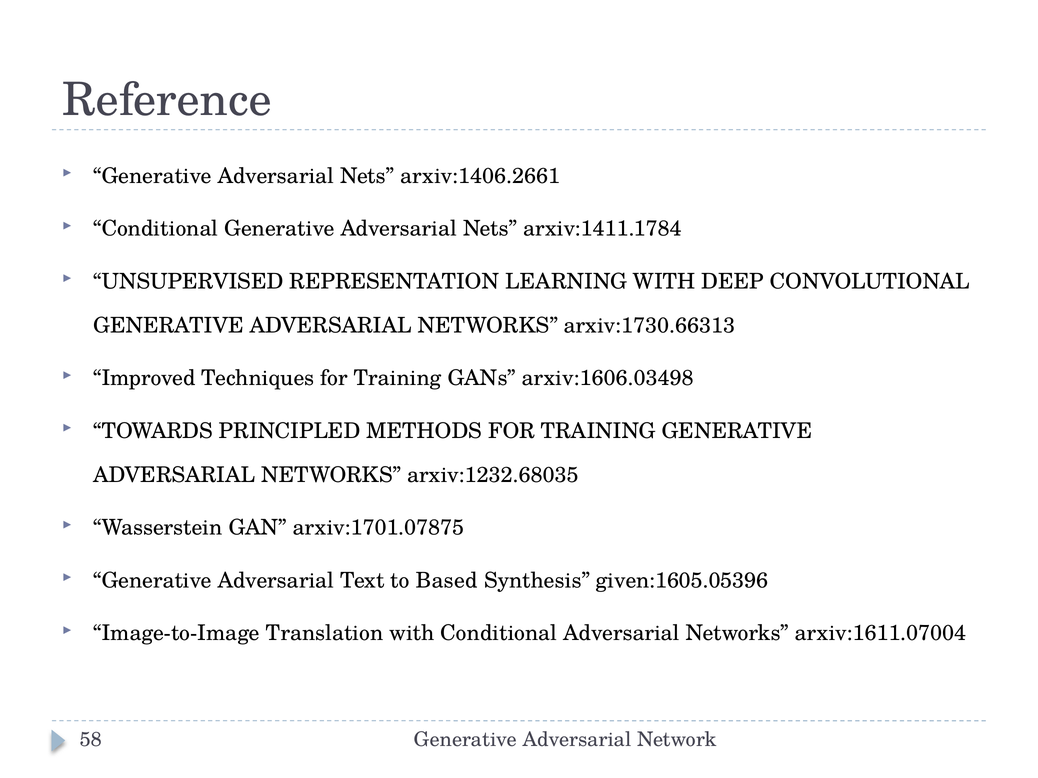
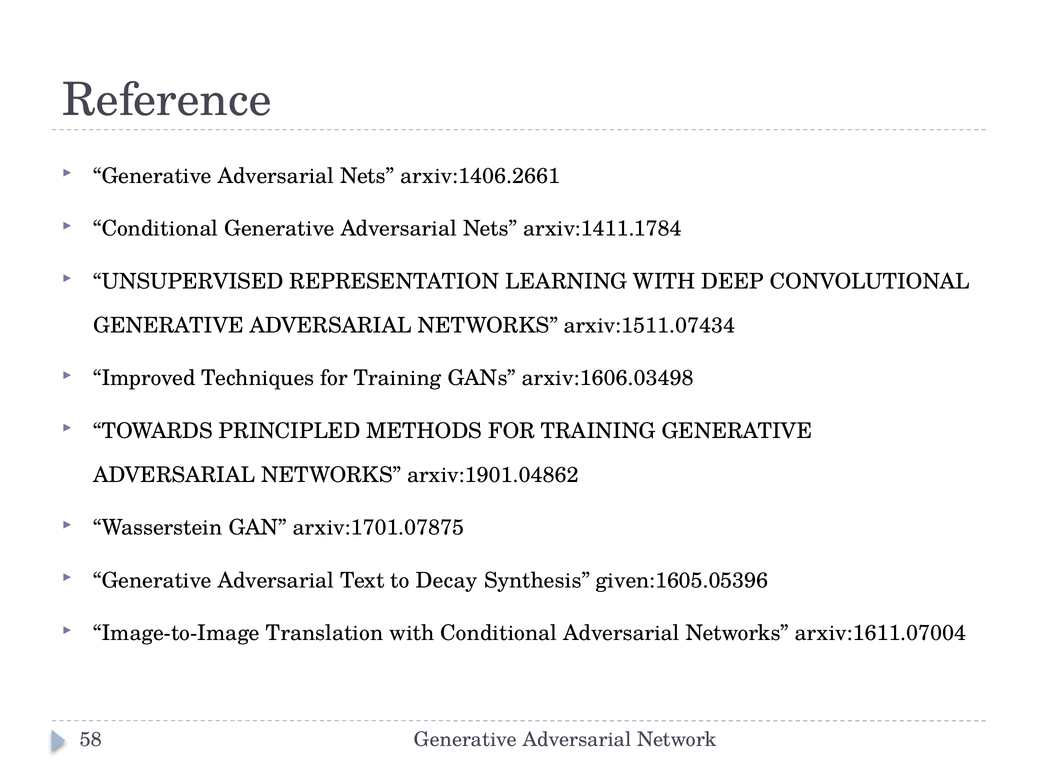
arxiv:1730.66313: arxiv:1730.66313 -> arxiv:1511.07434
arxiv:1232.68035: arxiv:1232.68035 -> arxiv:1901.04862
Based: Based -> Decay
